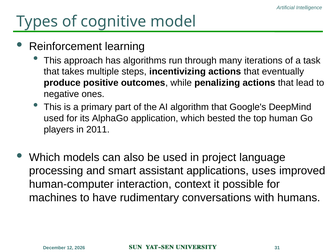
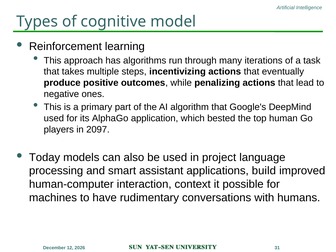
2011: 2011 -> 2097
Which at (45, 157): Which -> Today
uses: uses -> build
